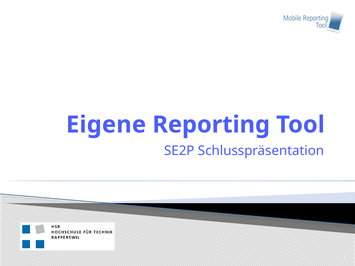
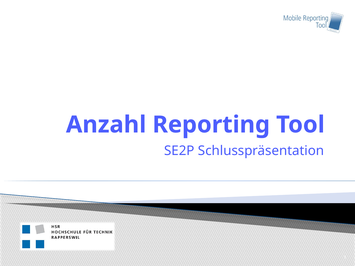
Eigene: Eigene -> Anzahl
